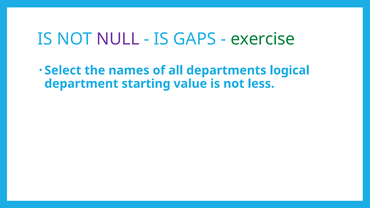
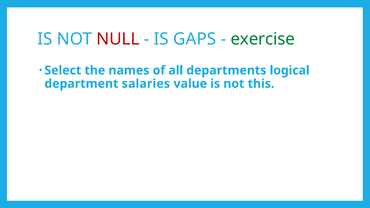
NULL colour: purple -> red
starting: starting -> salaries
less: less -> this
